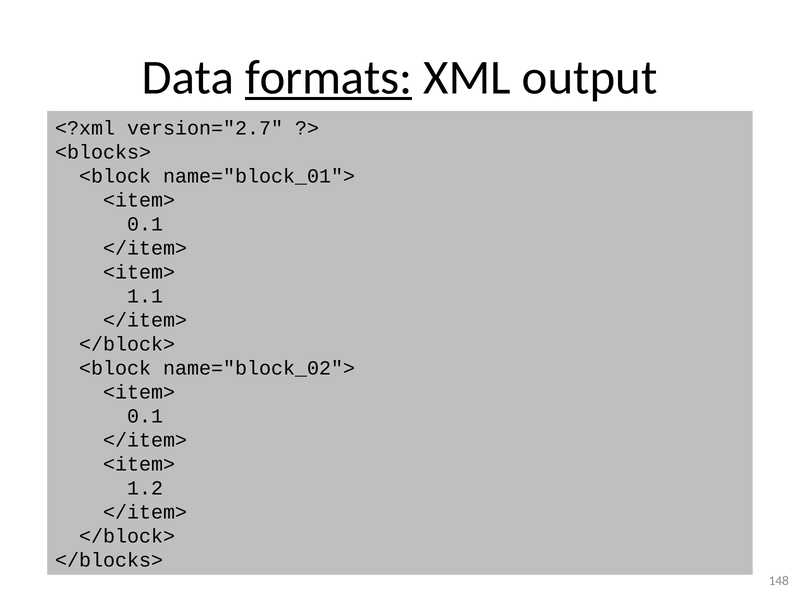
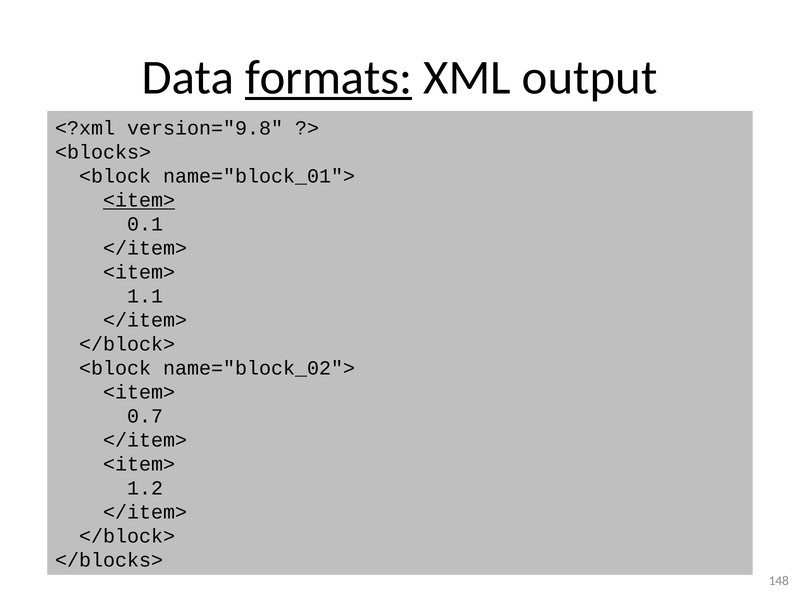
version="2.7: version="2.7 -> version="9.8
<item> at (139, 200) underline: none -> present
0.1 at (145, 416): 0.1 -> 0.7
